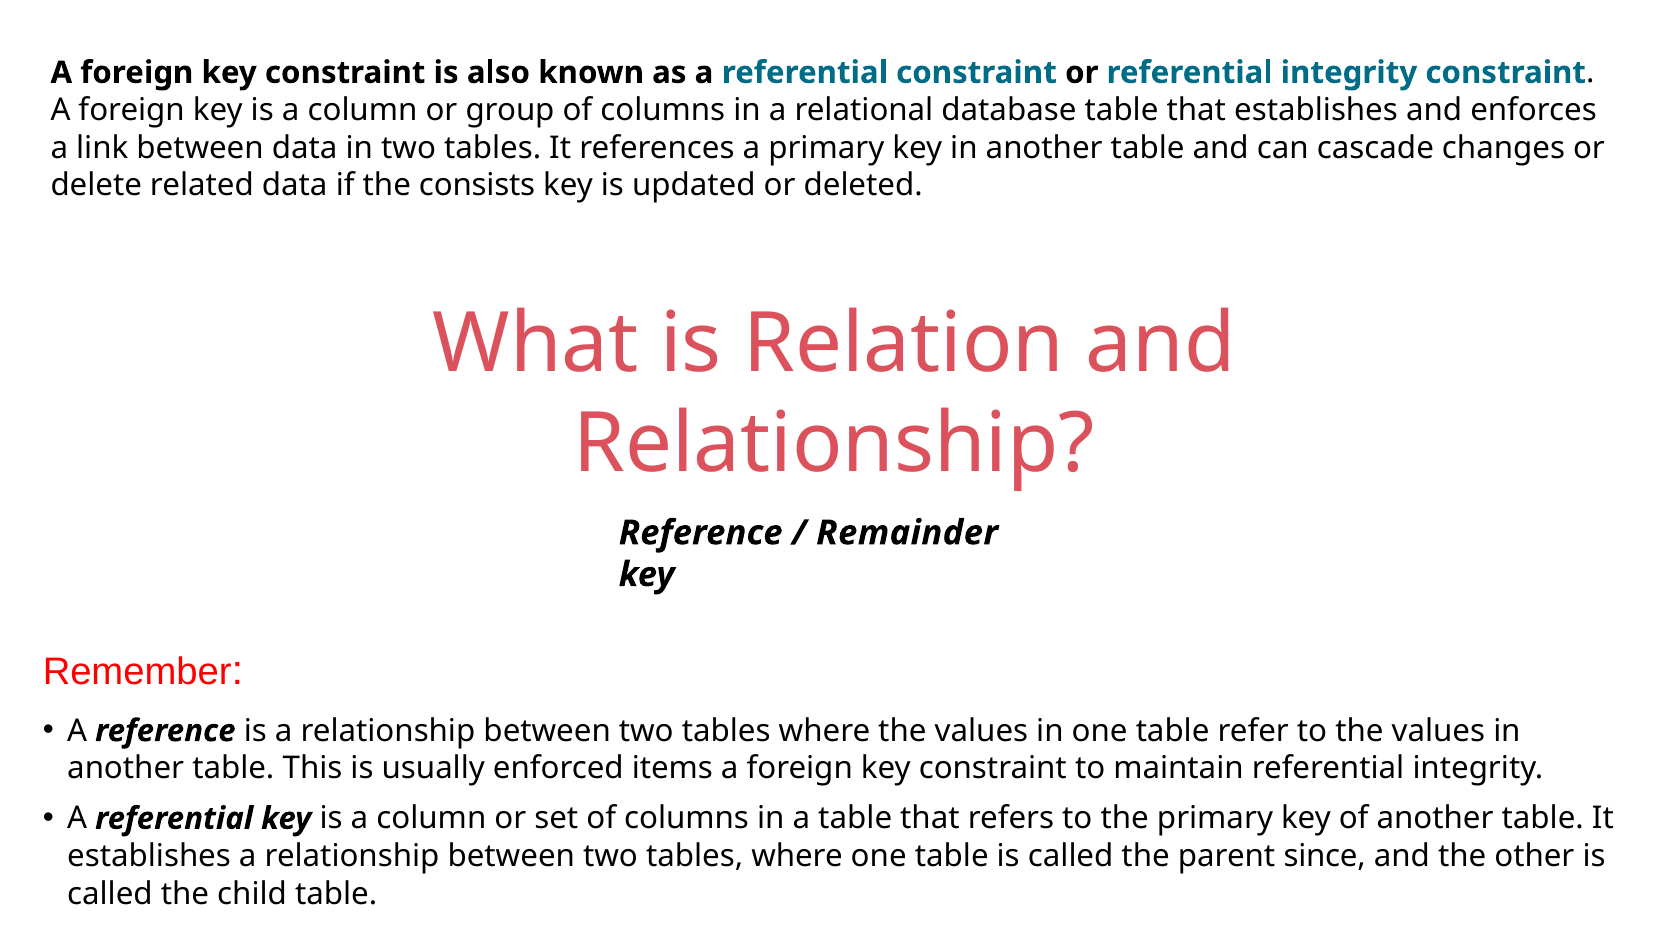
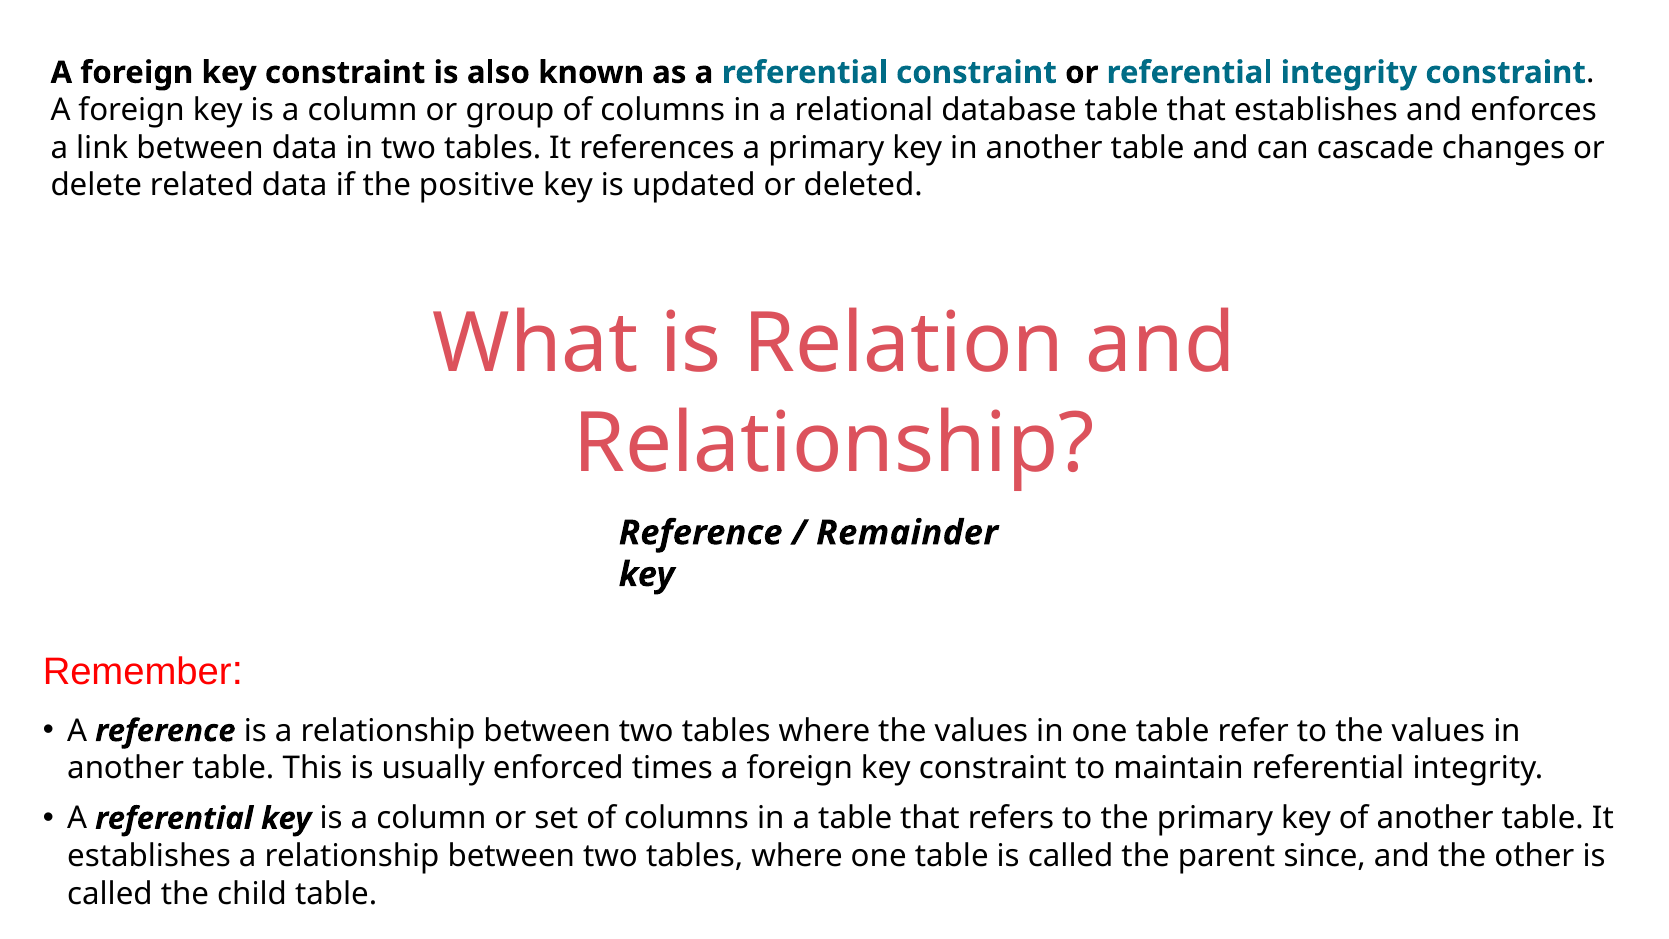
consists: consists -> positive
items: items -> times
